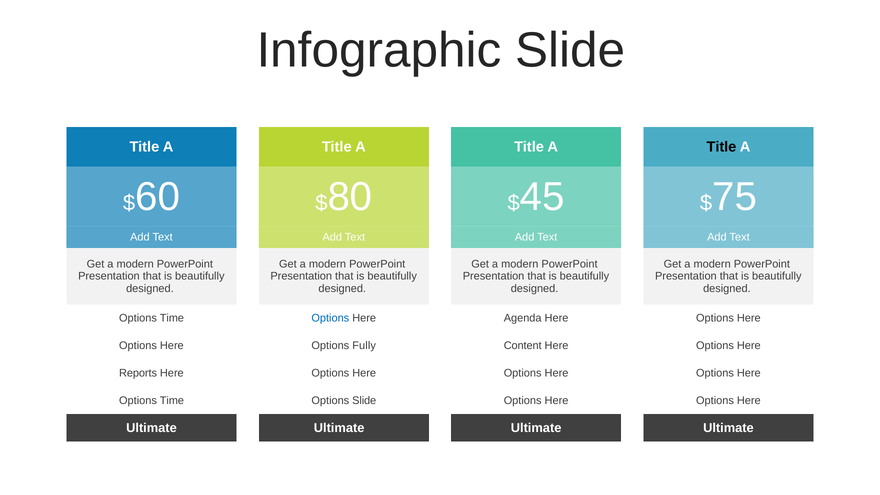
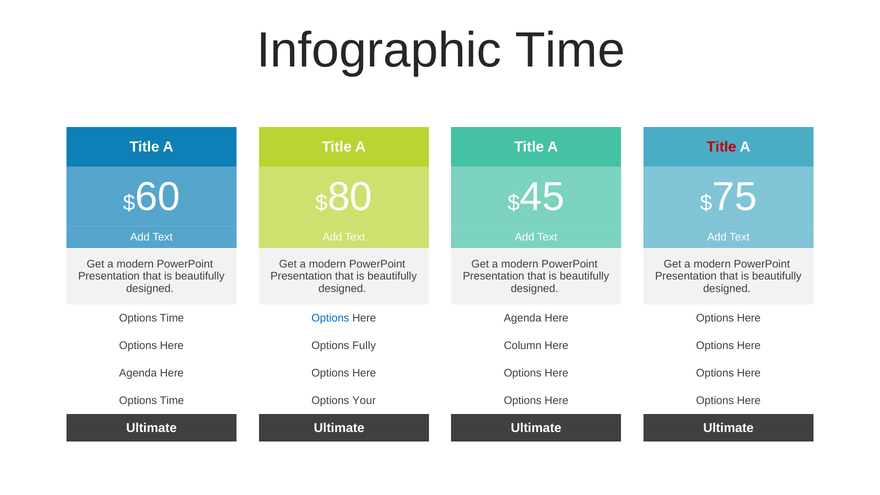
Infographic Slide: Slide -> Time
Title at (721, 147) colour: black -> red
Content: Content -> Column
Reports at (138, 373): Reports -> Agenda
Options Slide: Slide -> Your
